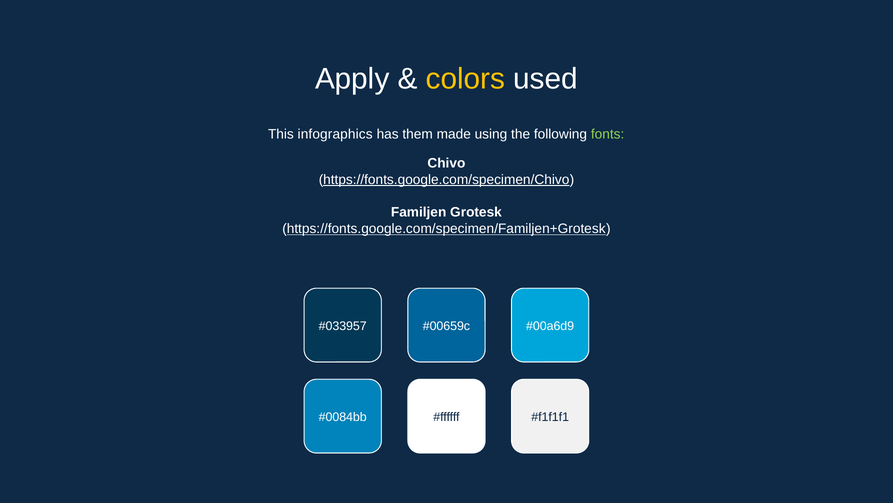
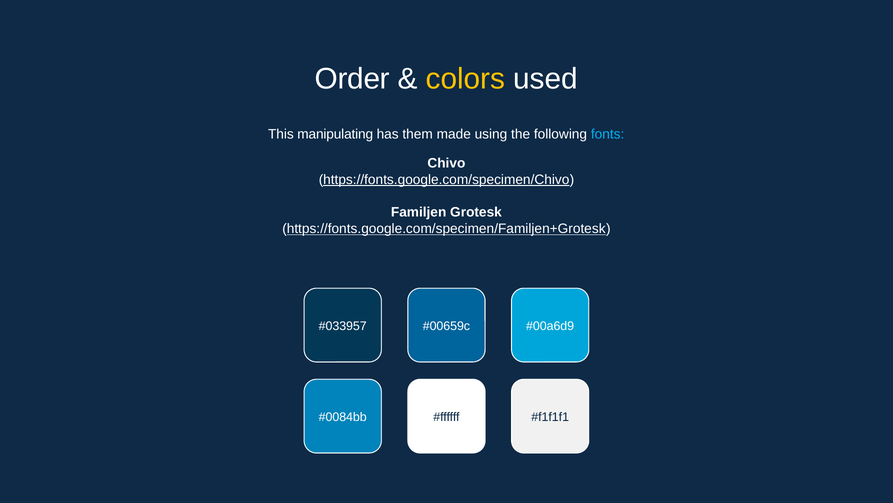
Apply: Apply -> Order
infographics: infographics -> manipulating
fonts colour: light green -> light blue
